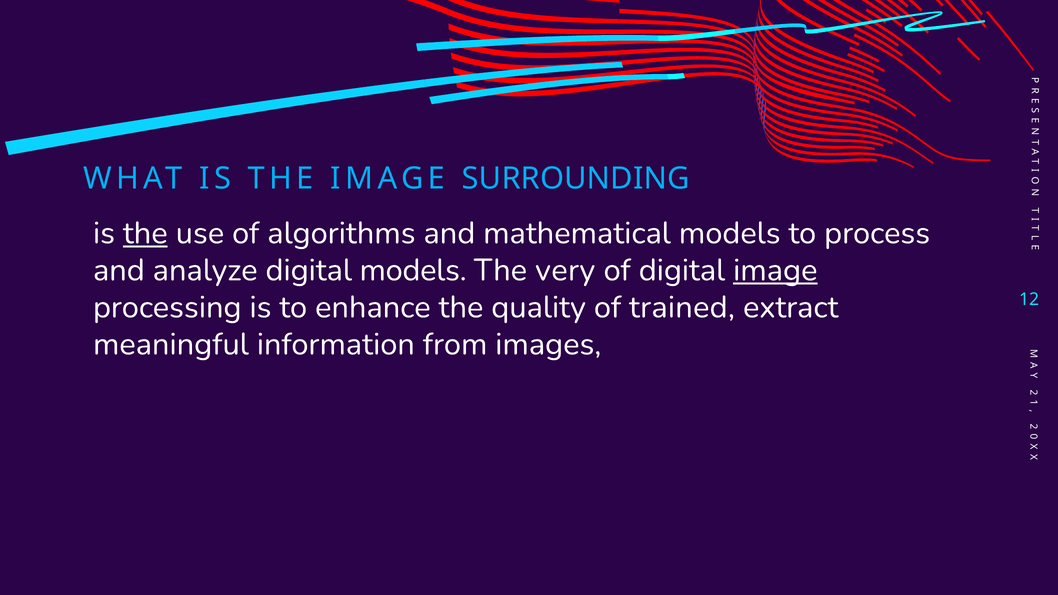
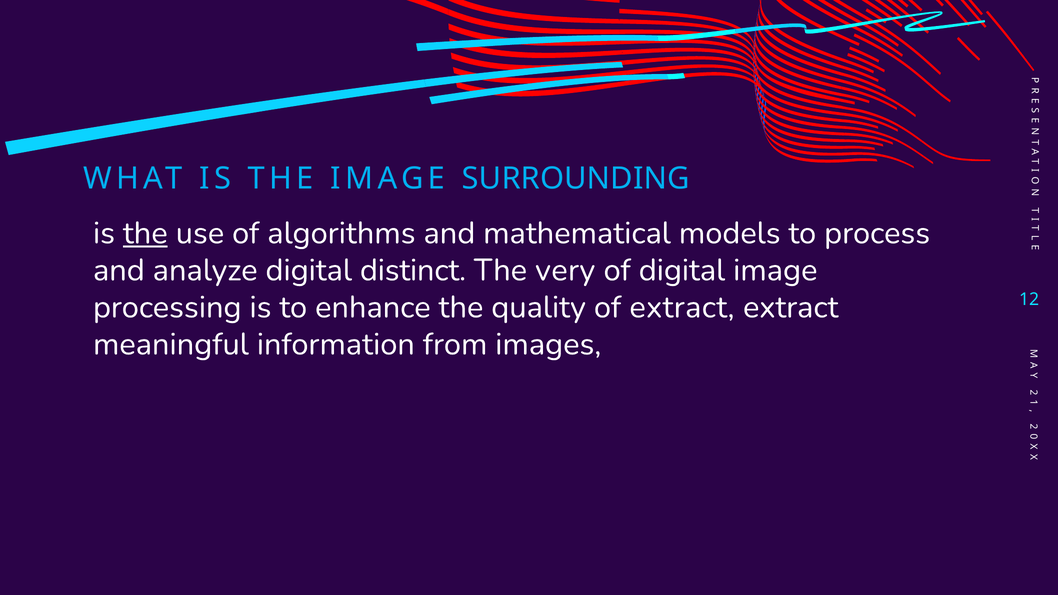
digital models: models -> distinct
image at (775, 270) underline: present -> none
of trained: trained -> extract
